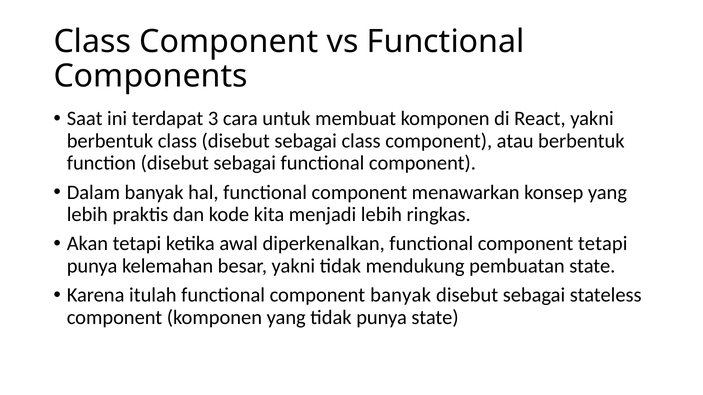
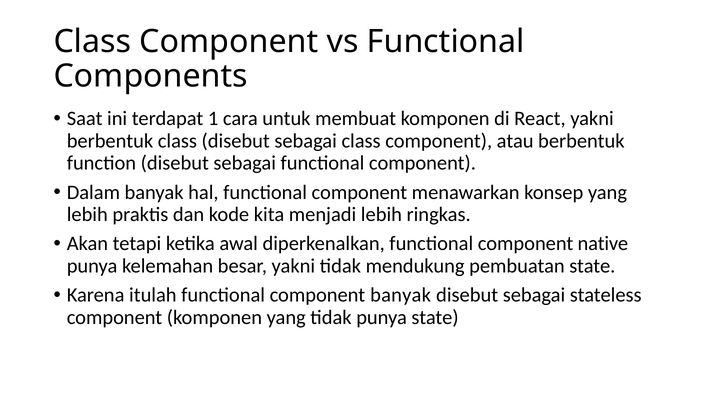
3: 3 -> 1
component tetapi: tetapi -> native
